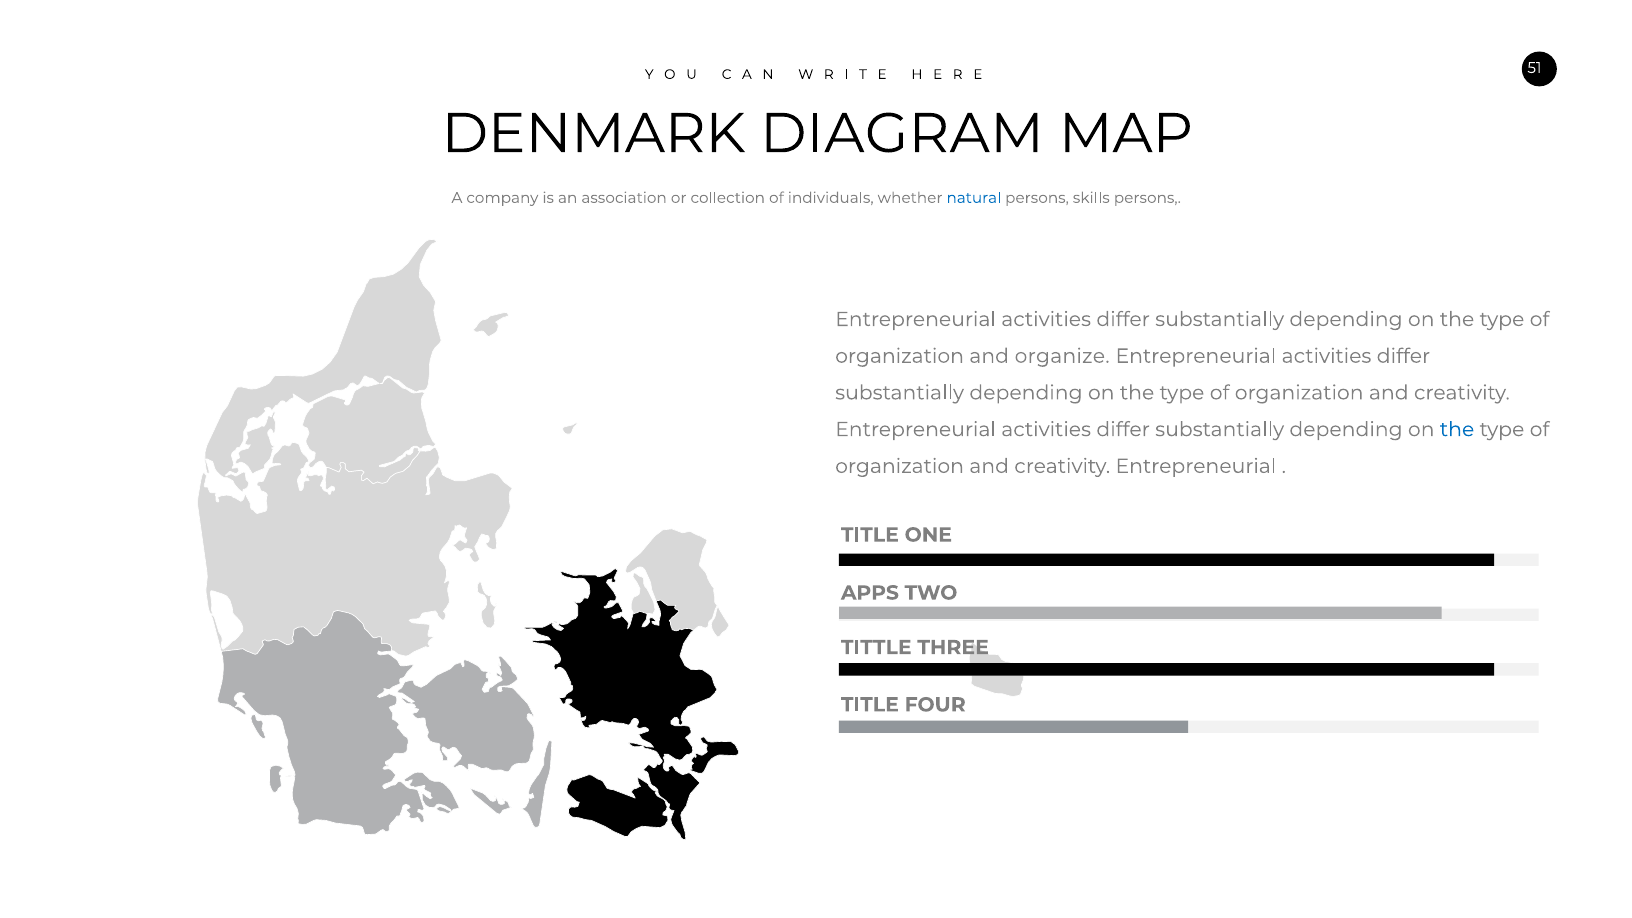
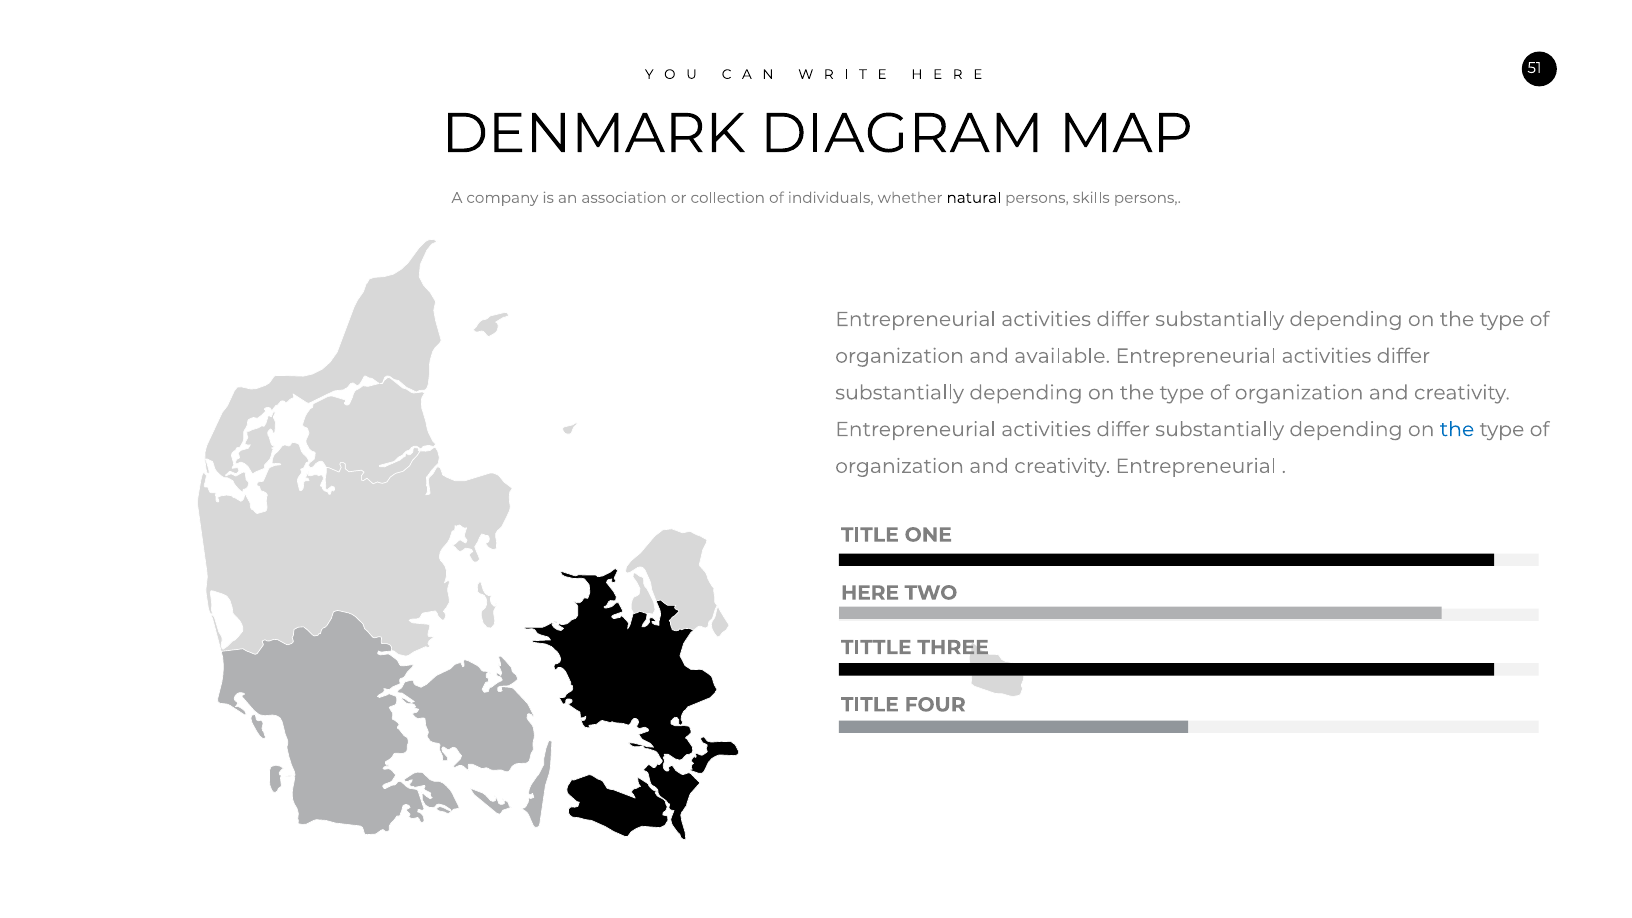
natural colour: blue -> black
organize: organize -> available
APPS: APPS -> HERE
